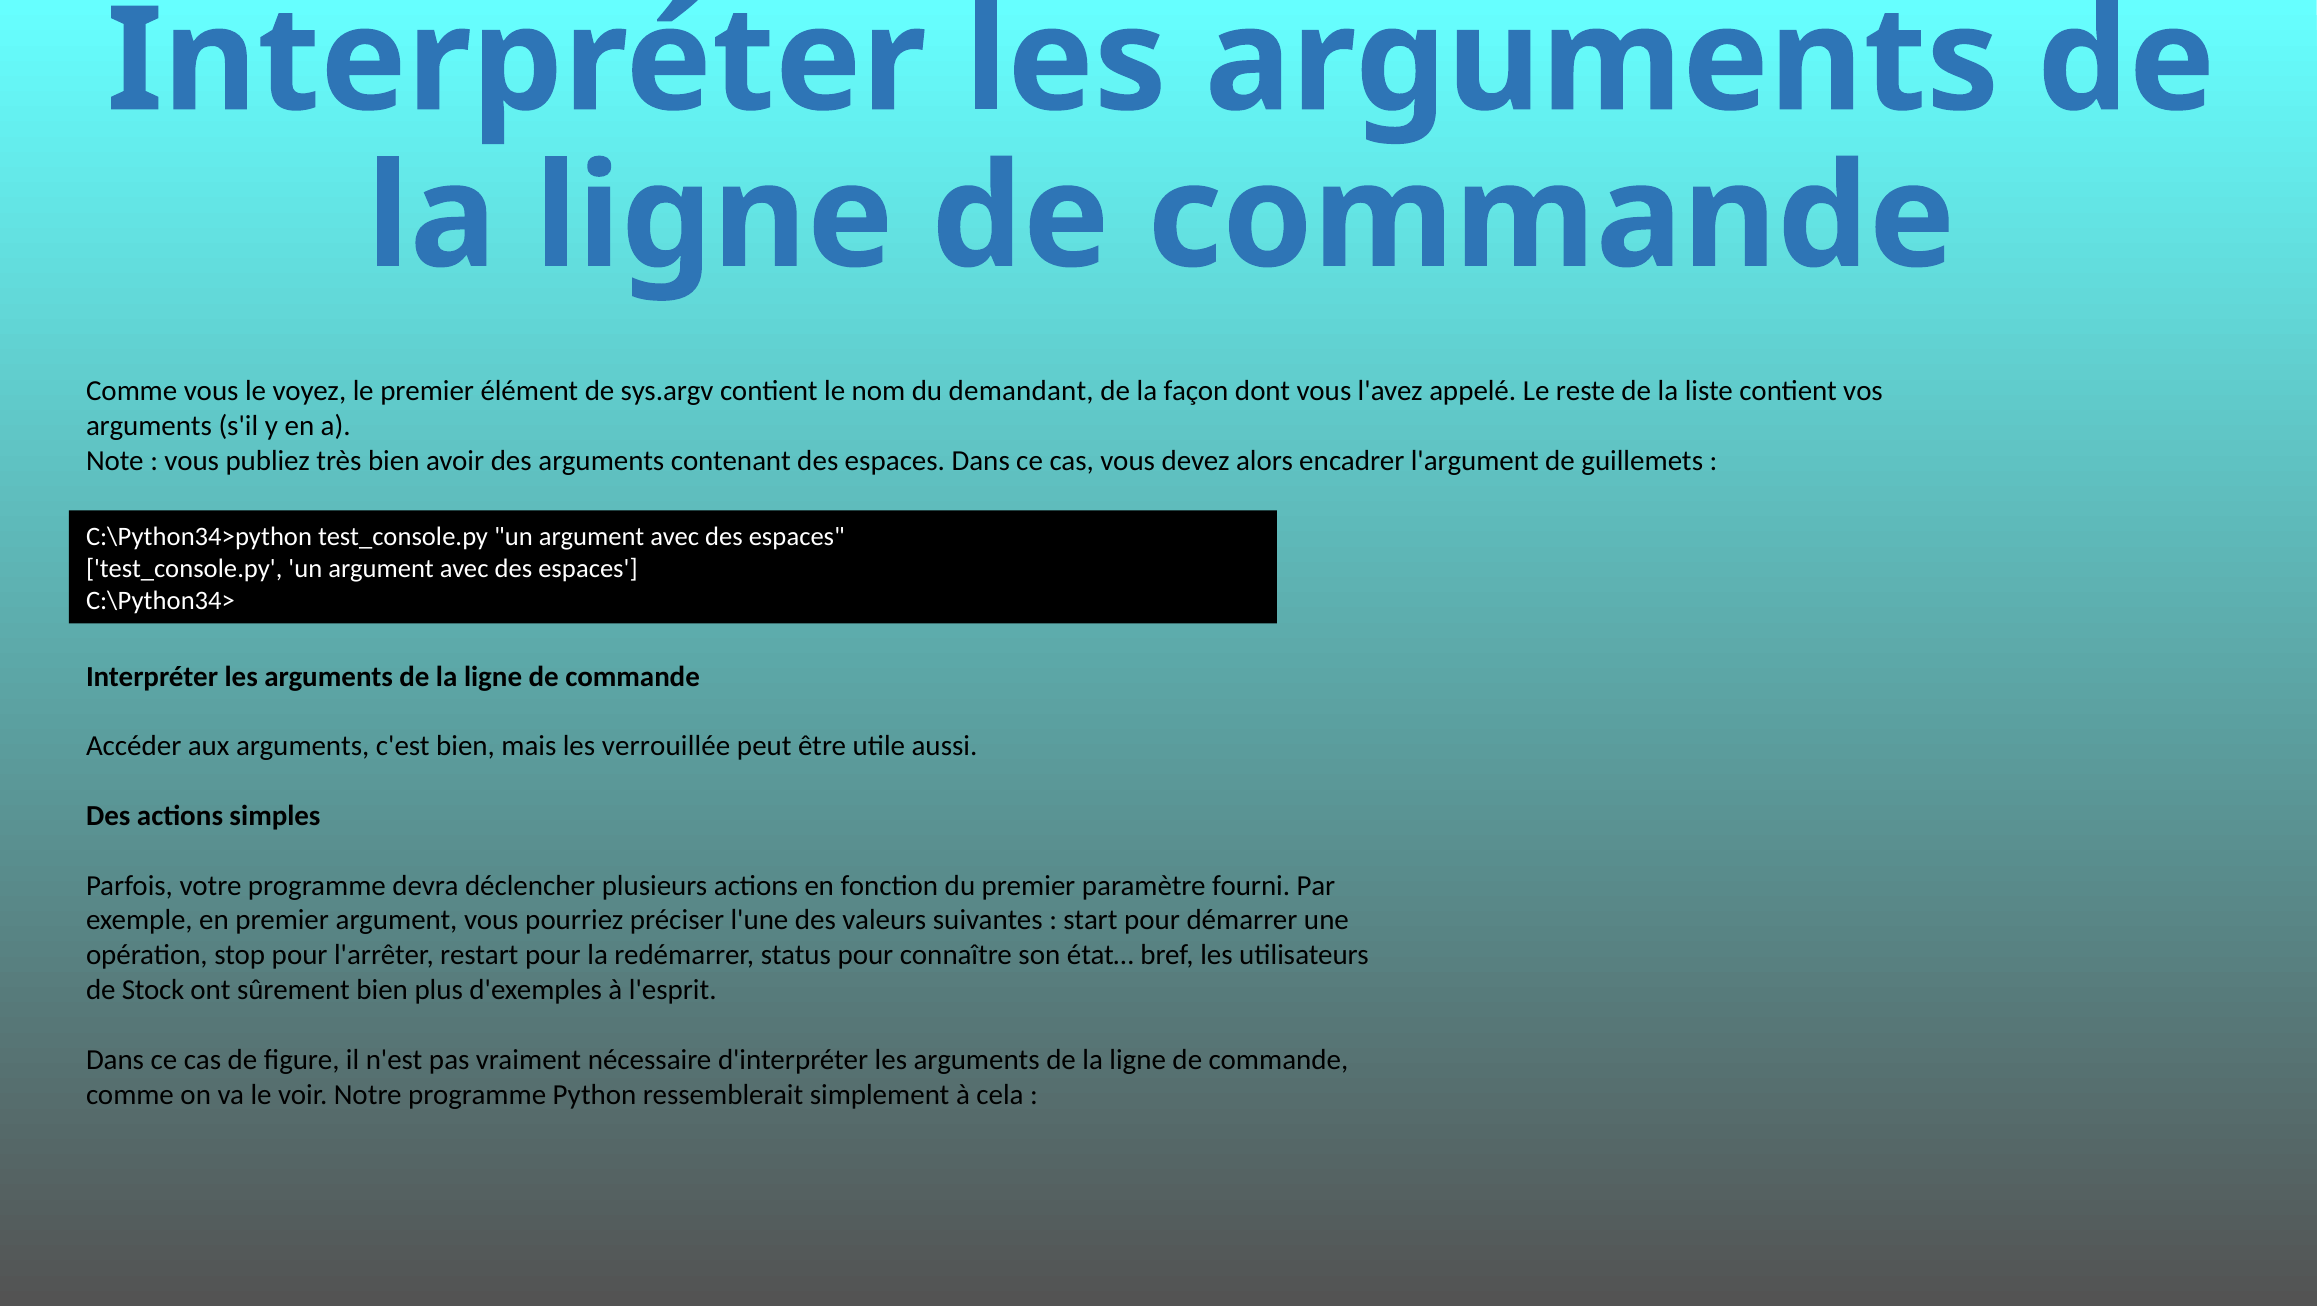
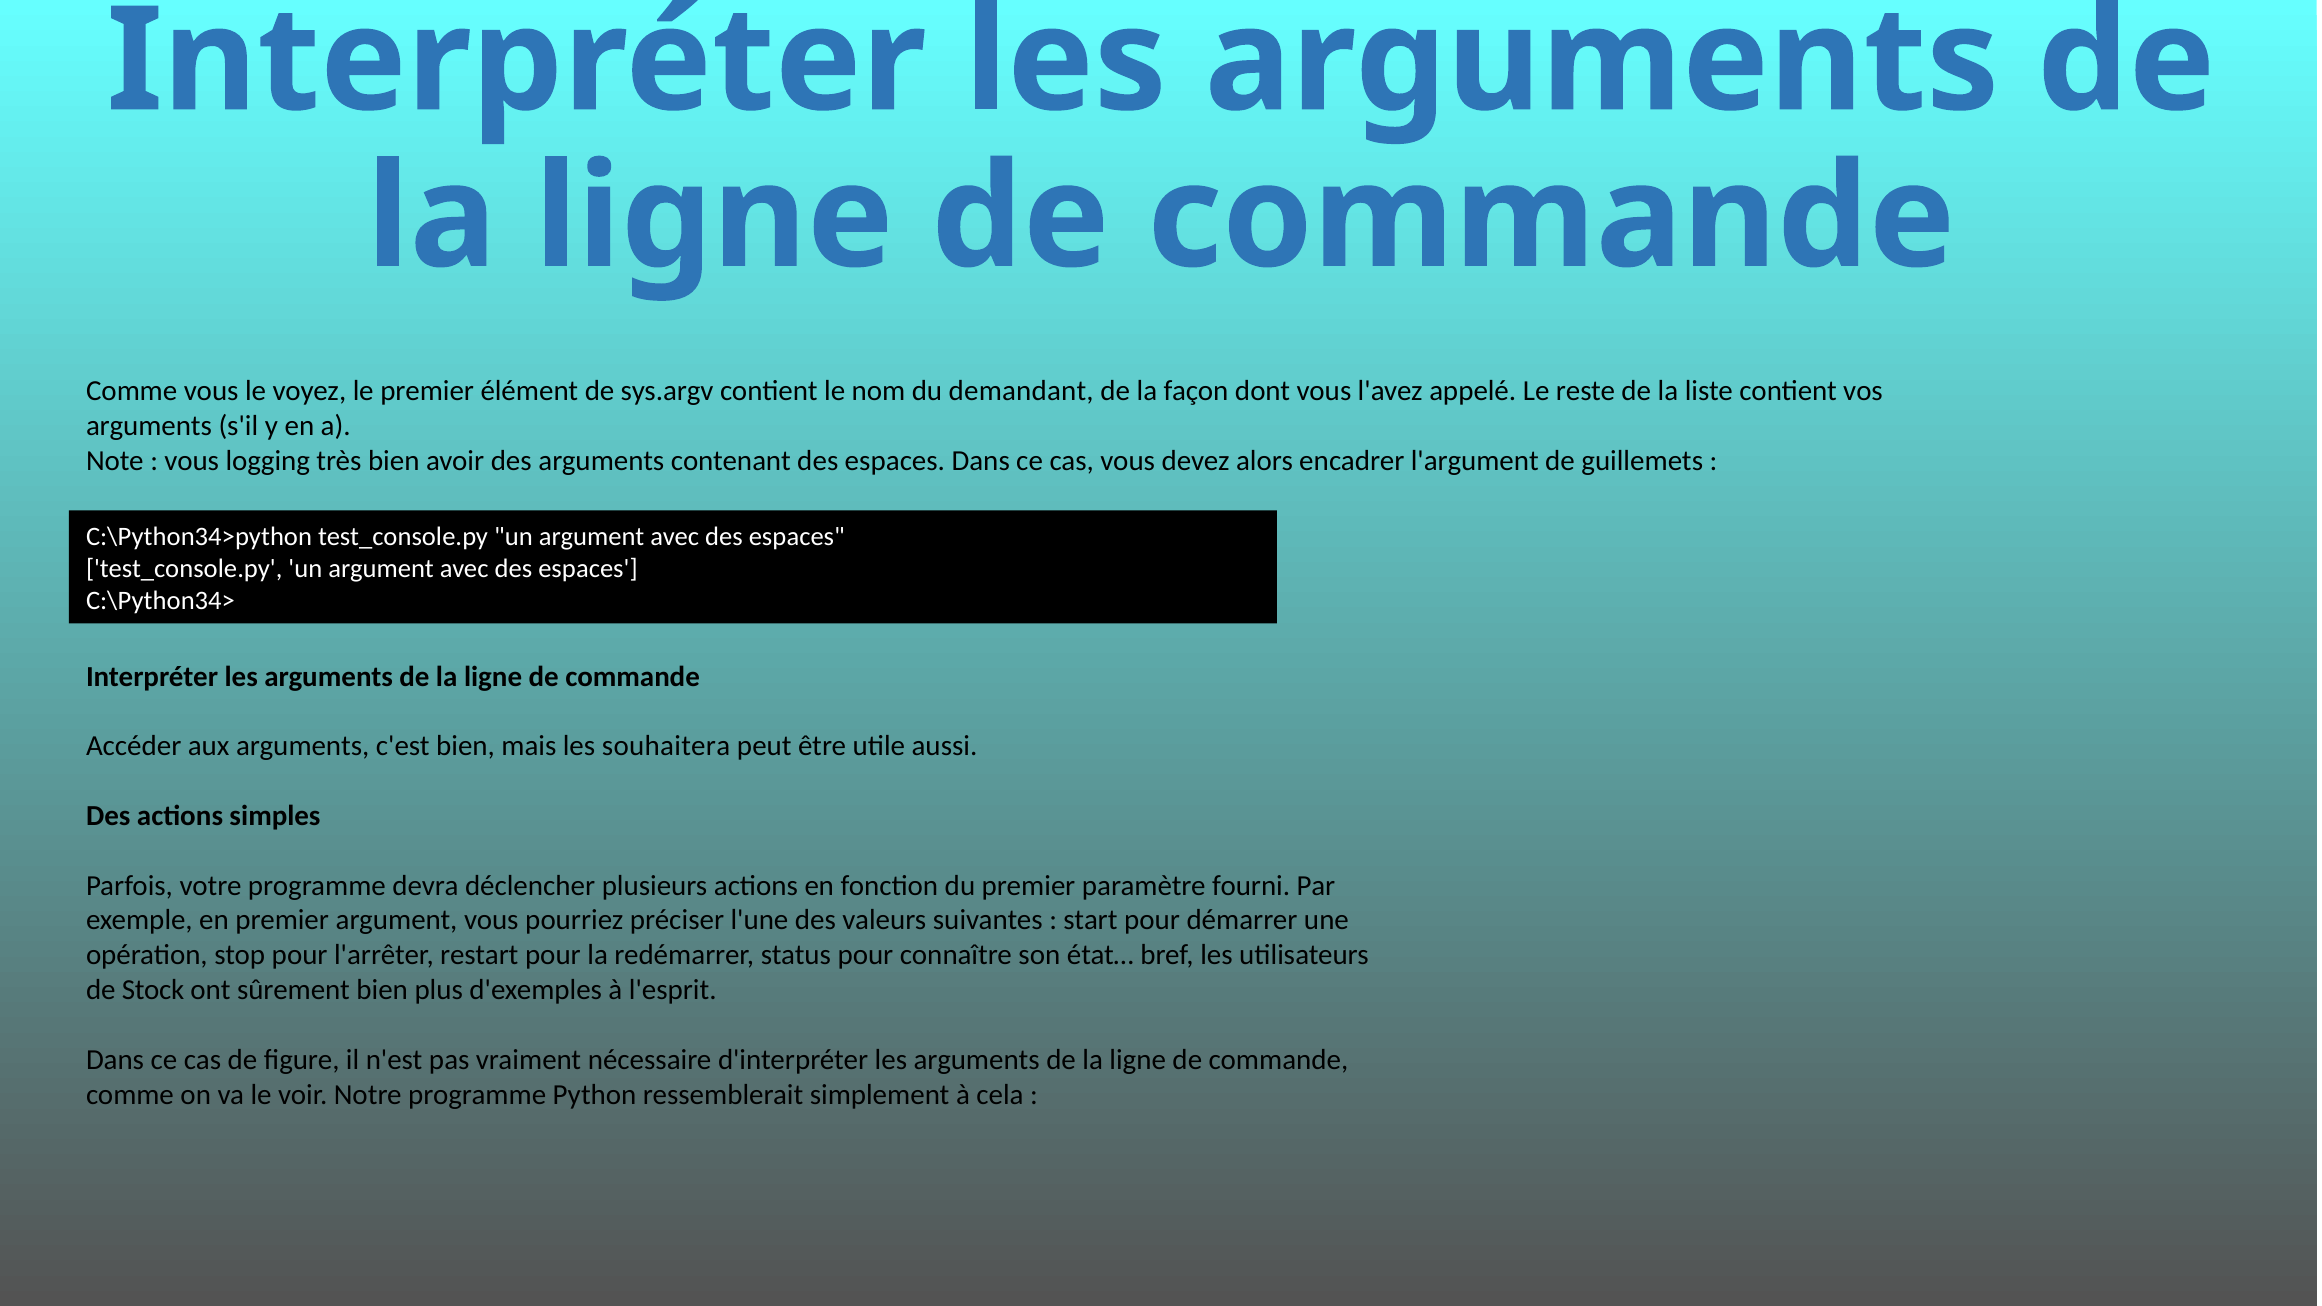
publiez: publiez -> logging
verrouillée: verrouillée -> souhaitera
